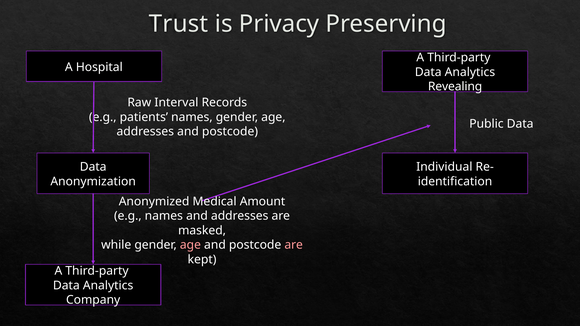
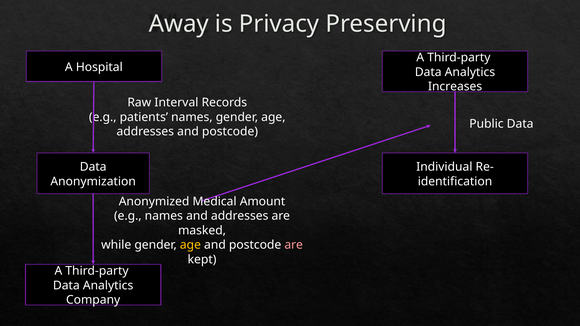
Trust: Trust -> Away
Revealing: Revealing -> Increases
age at (190, 245) colour: pink -> yellow
